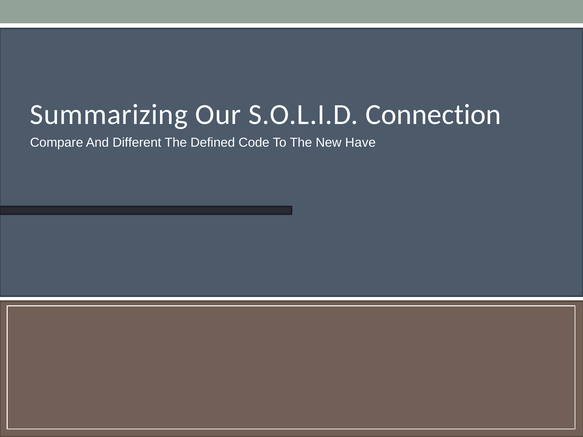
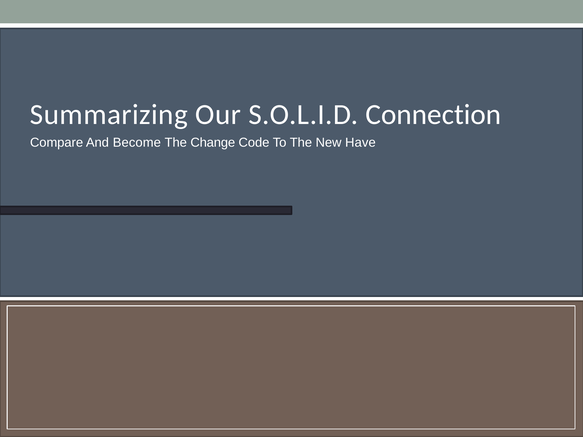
Different: Different -> Become
Defined: Defined -> Change
